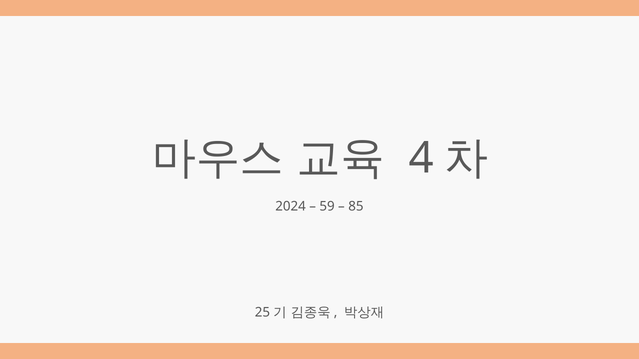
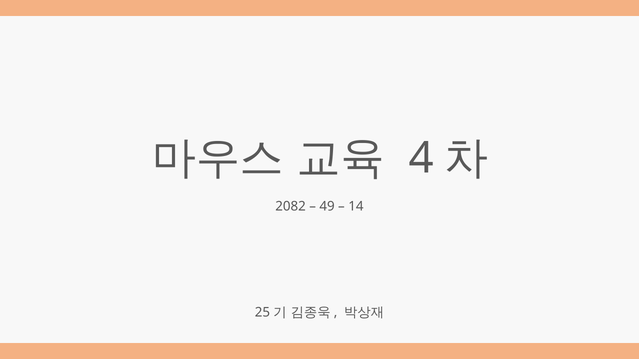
2024: 2024 -> 2082
59: 59 -> 49
85: 85 -> 14
